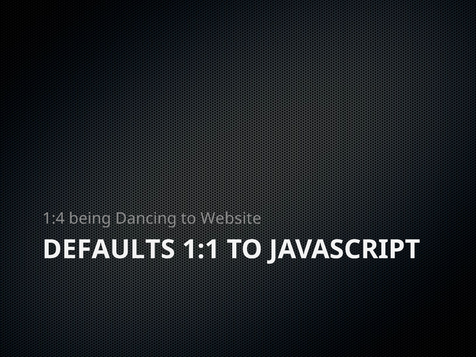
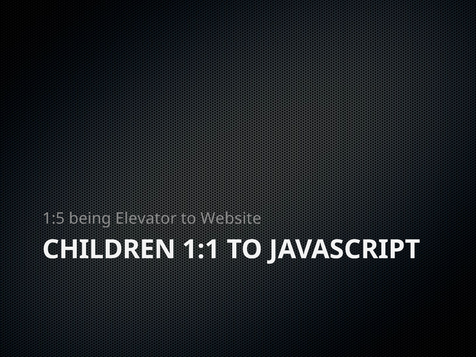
1:4: 1:4 -> 1:5
Dancing: Dancing -> Elevator
DEFAULTS: DEFAULTS -> CHILDREN
